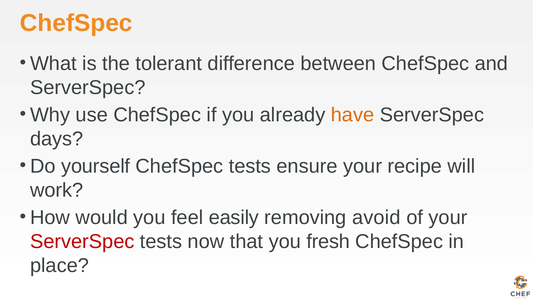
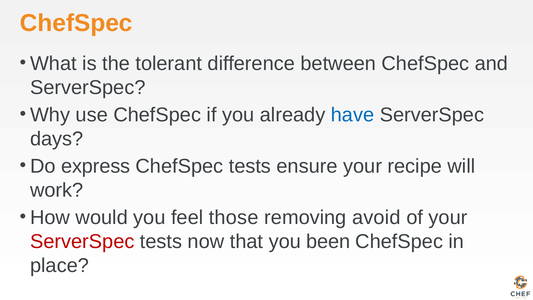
have colour: orange -> blue
yourself: yourself -> express
easily: easily -> those
fresh: fresh -> been
